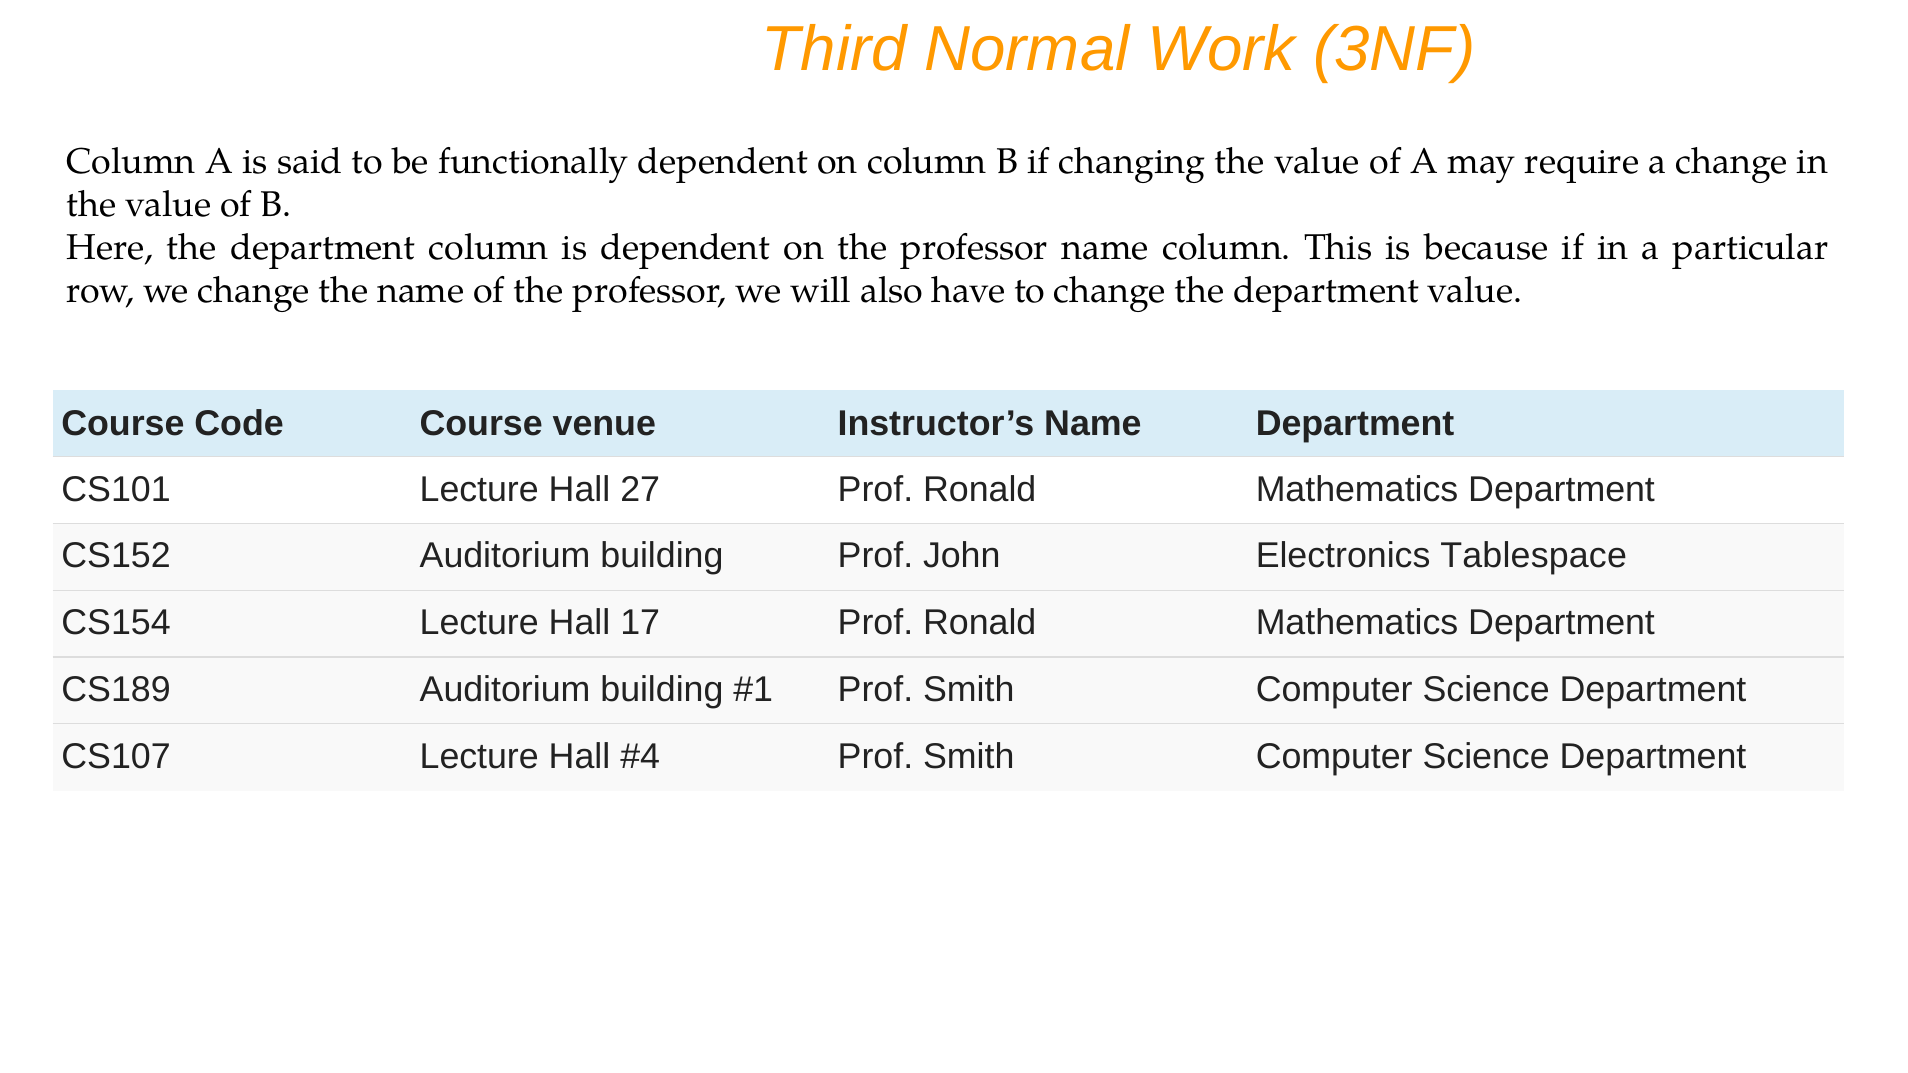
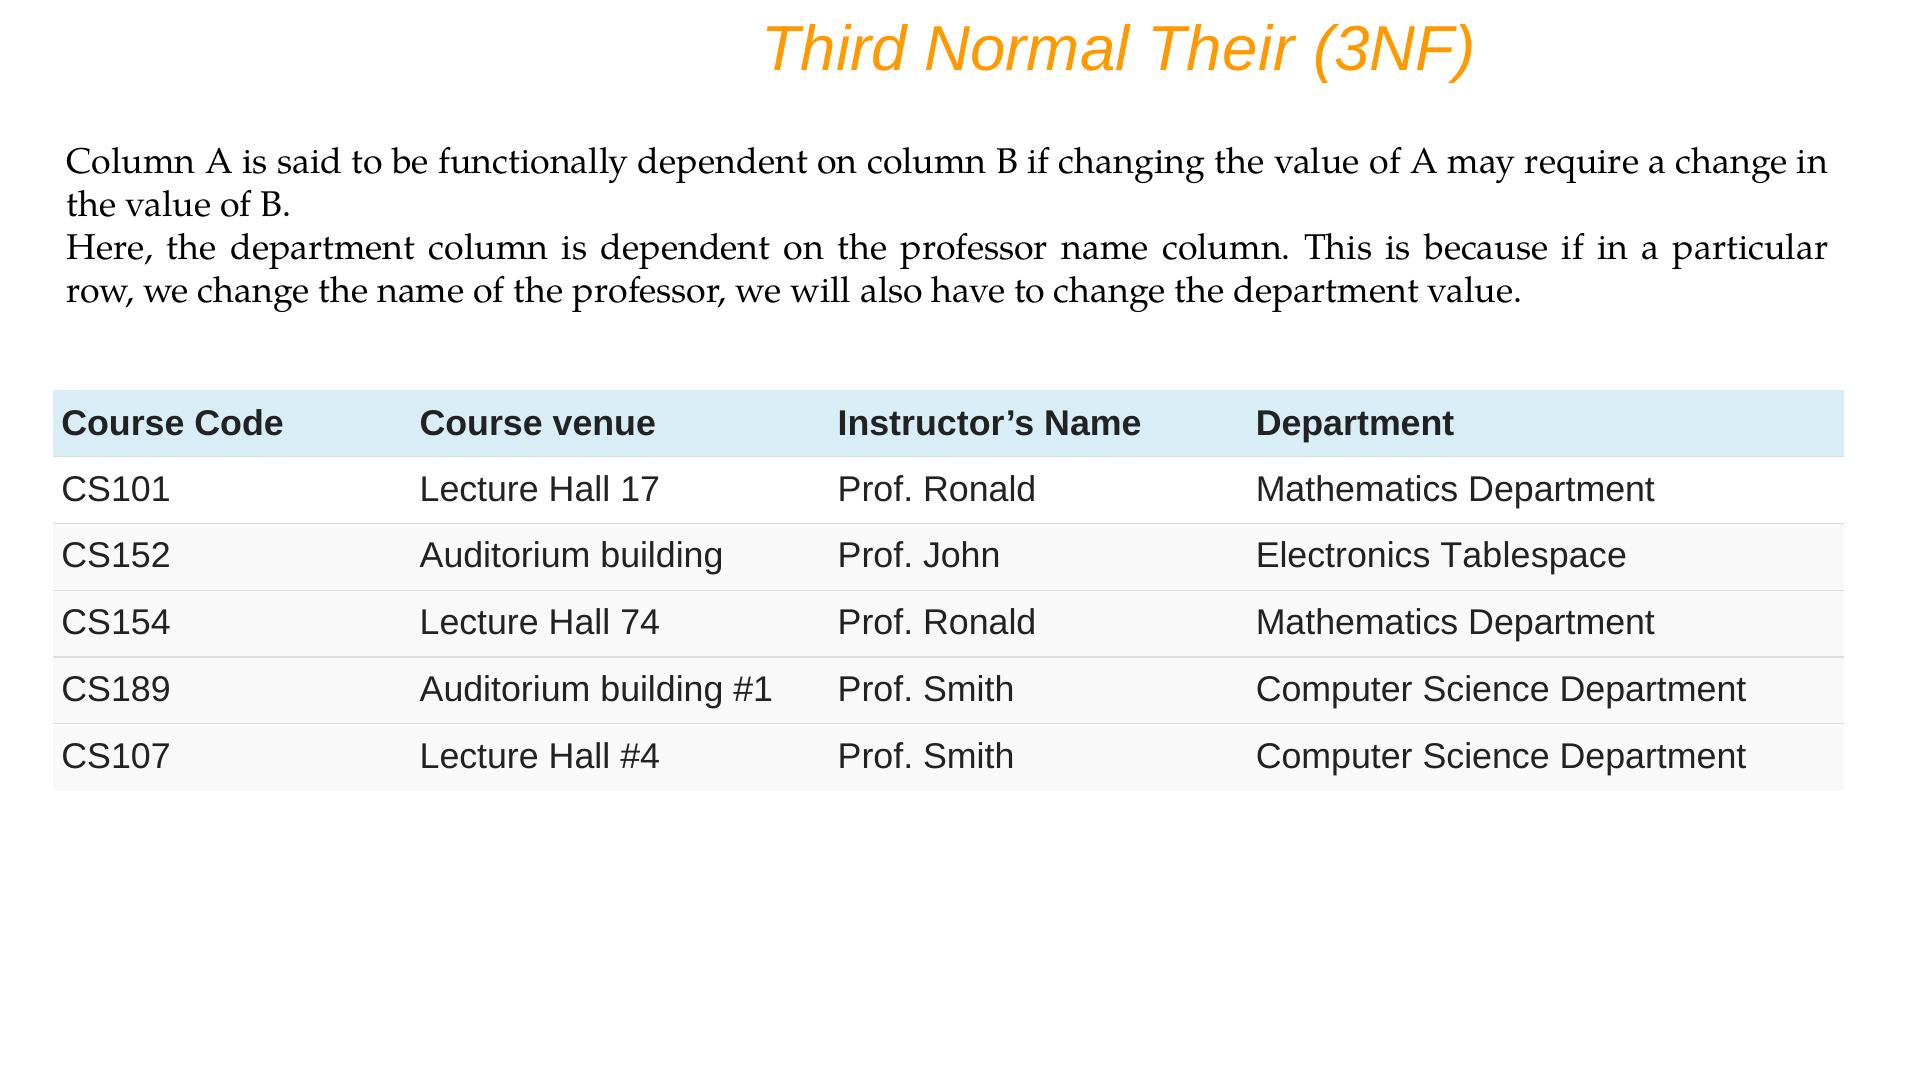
Work: Work -> Their
27: 27 -> 17
17: 17 -> 74
